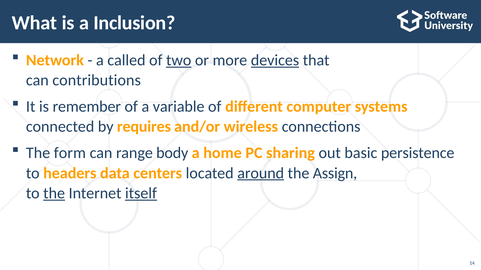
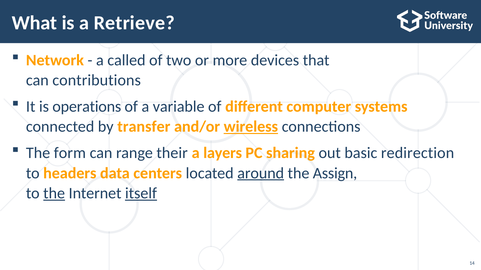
Inclusion: Inclusion -> Retrieve
two underline: present -> none
devices underline: present -> none
remember: remember -> operations
requires: requires -> transfer
wireless underline: none -> present
body: body -> their
home: home -> layers
persistence: persistence -> redirection
